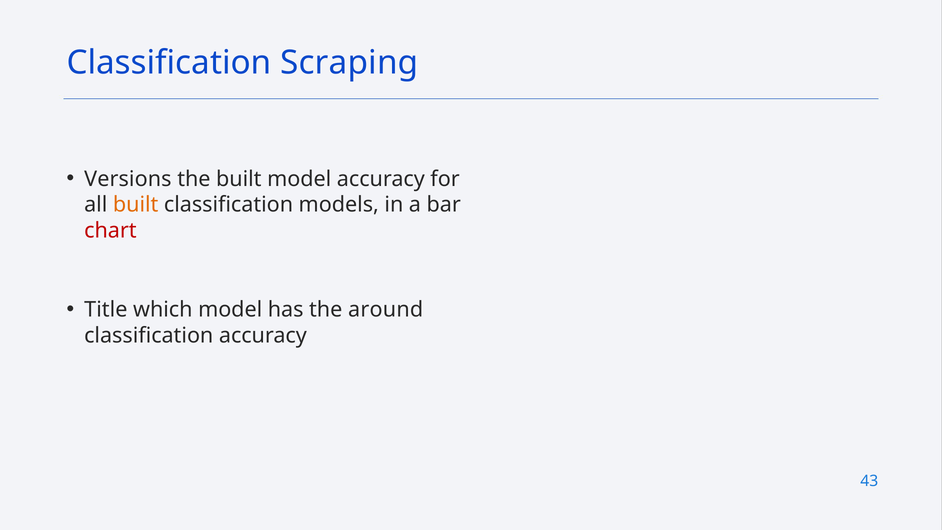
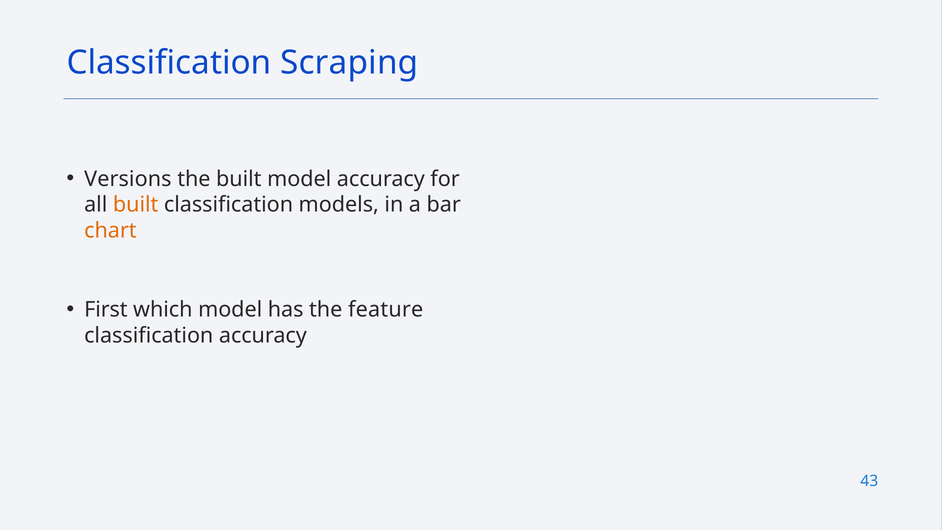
chart colour: red -> orange
Title: Title -> First
around: around -> feature
